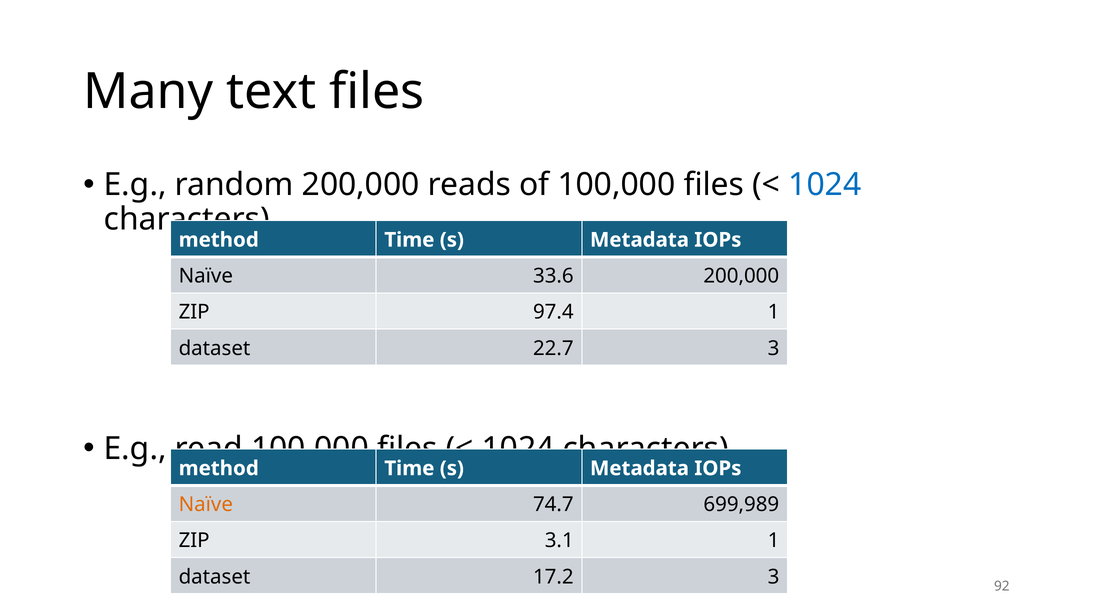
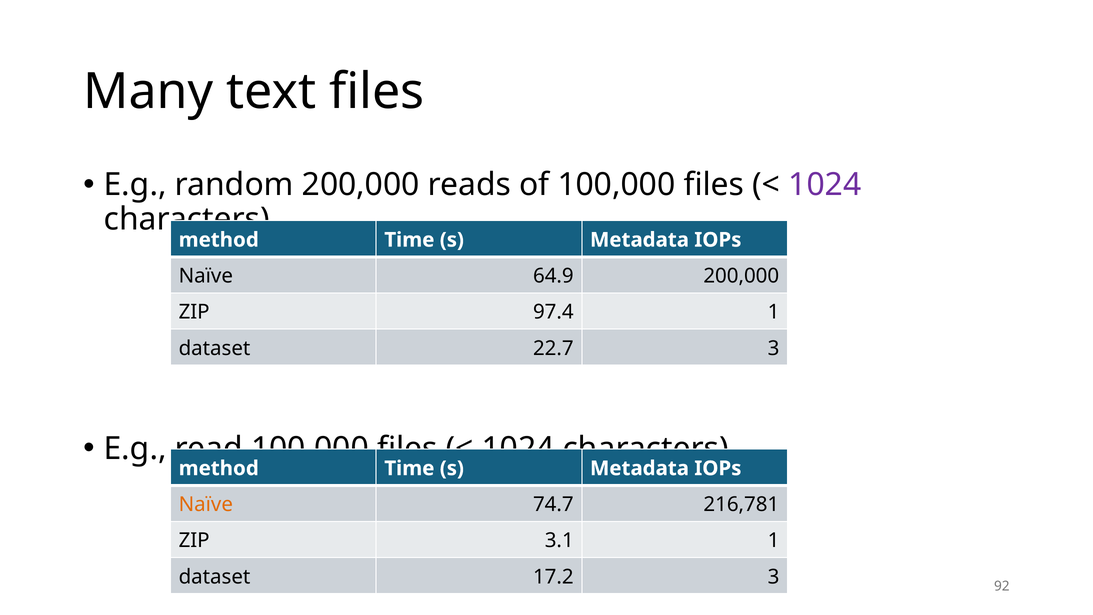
1024 at (825, 185) colour: blue -> purple
33.6: 33.6 -> 64.9
699,989: 699,989 -> 216,781
